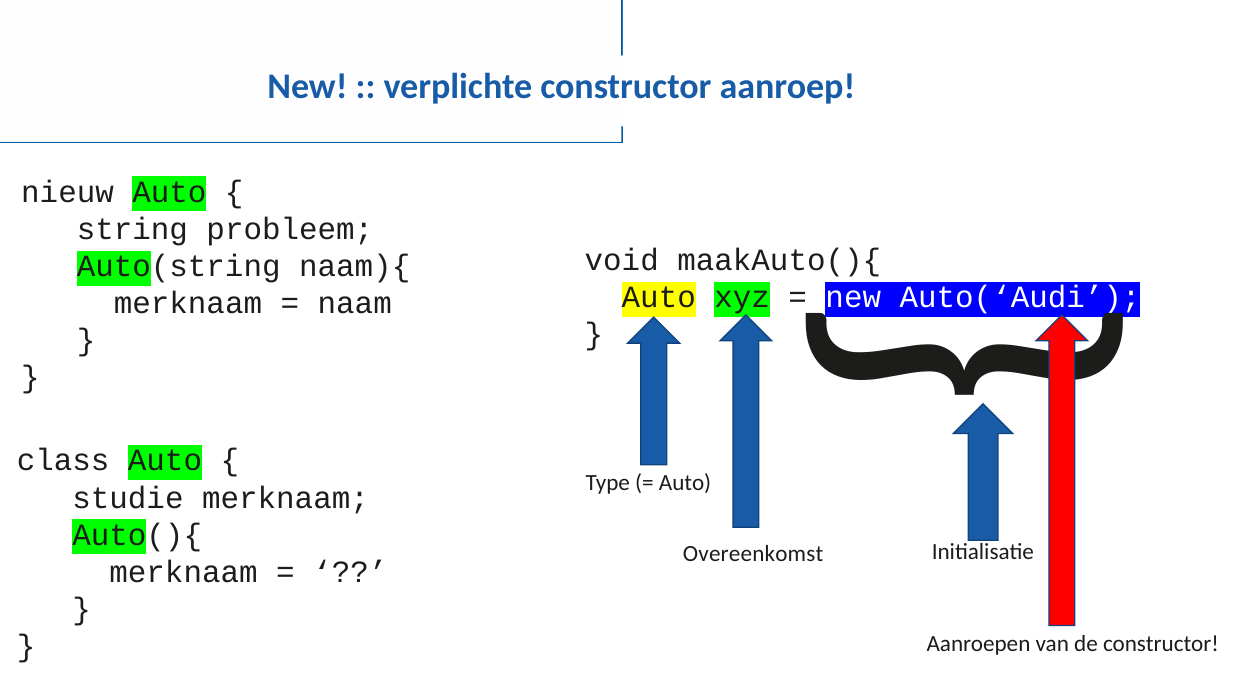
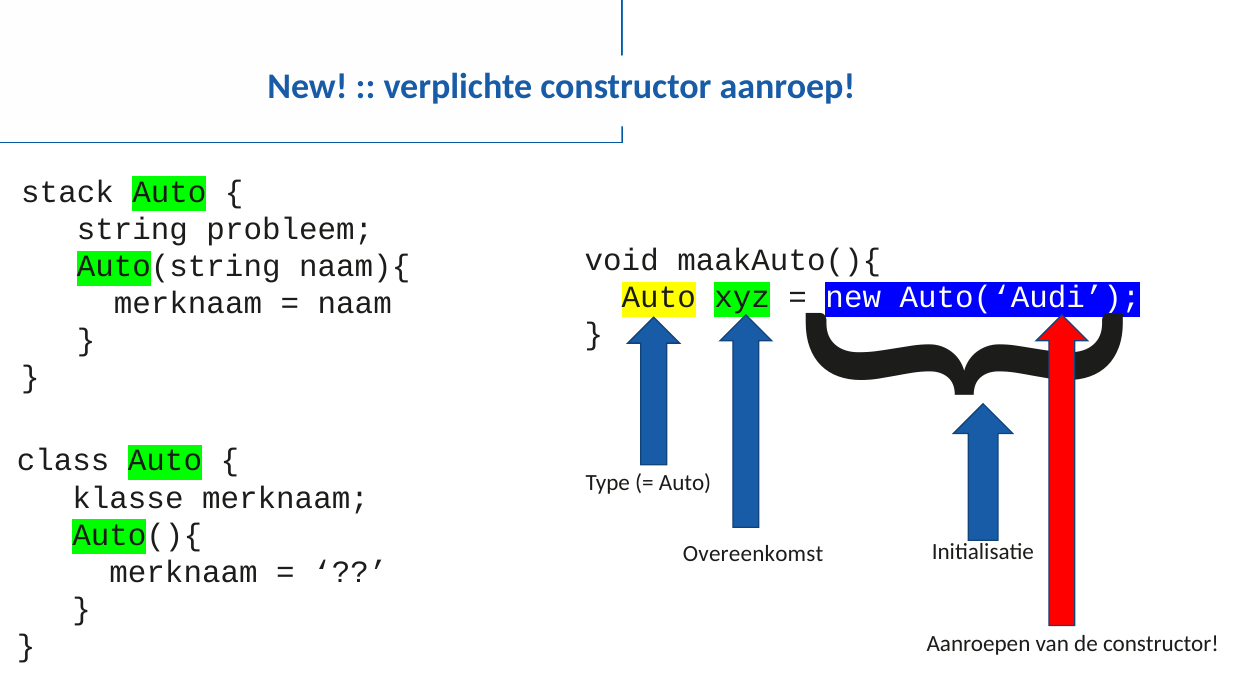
nieuw: nieuw -> stack
studie: studie -> klasse
